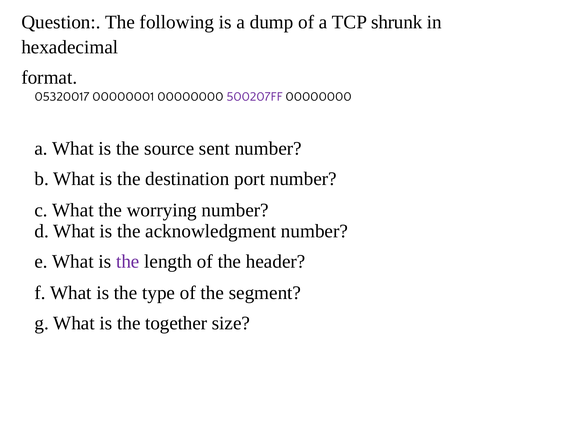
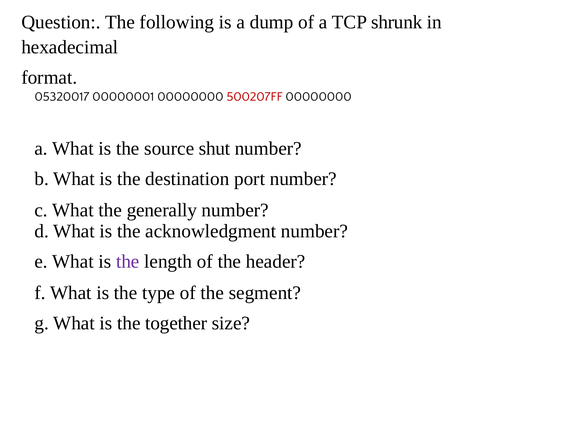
500207FF colour: purple -> red
sent: sent -> shut
worrying: worrying -> generally
